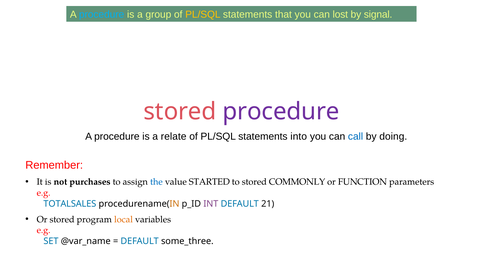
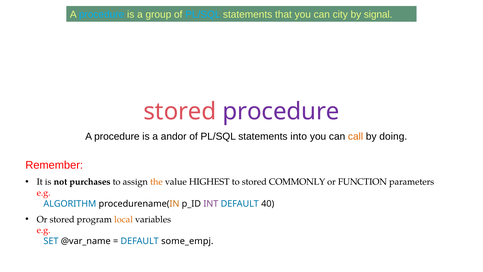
PL/SQL at (203, 15) colour: yellow -> light blue
lost: lost -> city
relate: relate -> andor
call colour: blue -> orange
the colour: blue -> orange
STARTED: STARTED -> HIGHEST
TOTALSALES: TOTALSALES -> ALGORITHM
21: 21 -> 40
some_three: some_three -> some_empj
